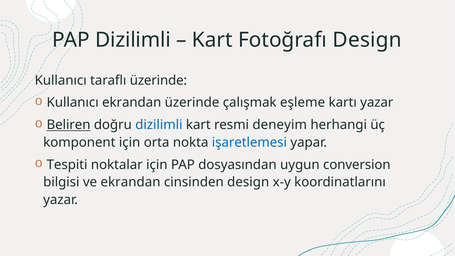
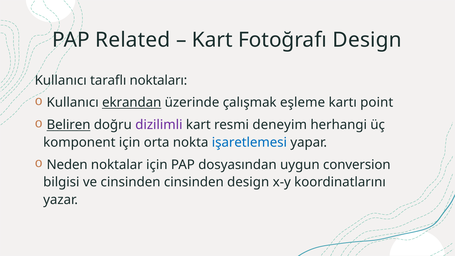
PAP Dizilimli: Dizilimli -> Related
taraflı üzerinde: üzerinde -> noktaları
ekrandan at (132, 103) underline: none -> present
kartı yazar: yazar -> point
dizilimli at (159, 125) colour: blue -> purple
Tespiti: Tespiti -> Neden
ve ekrandan: ekrandan -> cinsinden
